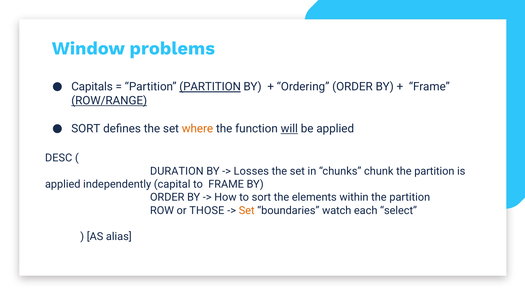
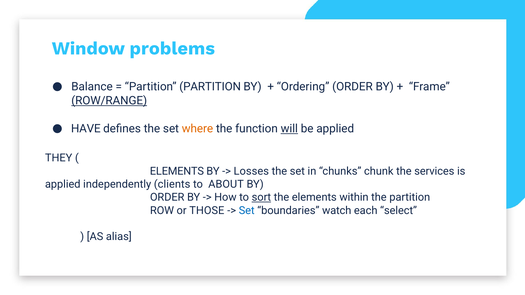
Capitals: Capitals -> Balance
PARTITION at (210, 87) underline: present -> none
SORT at (86, 129): SORT -> HAVE
DESC: DESC -> THEY
DURATION at (177, 171): DURATION -> ELEMENTS
partition at (434, 171): partition -> services
capital: capital -> clients
to FRAME: FRAME -> ABOUT
sort at (261, 198) underline: none -> present
Set at (247, 211) colour: orange -> blue
